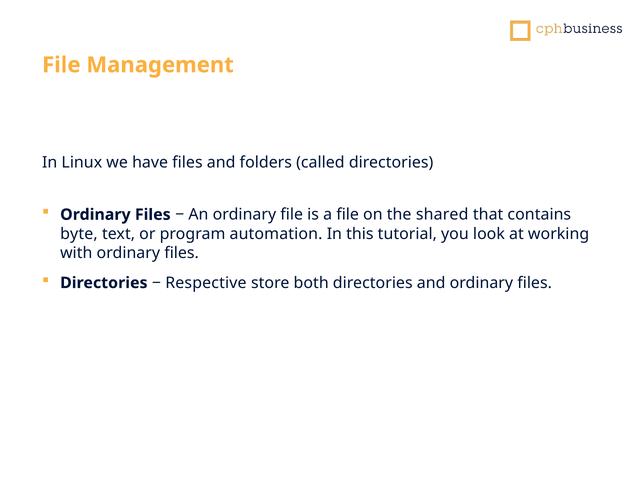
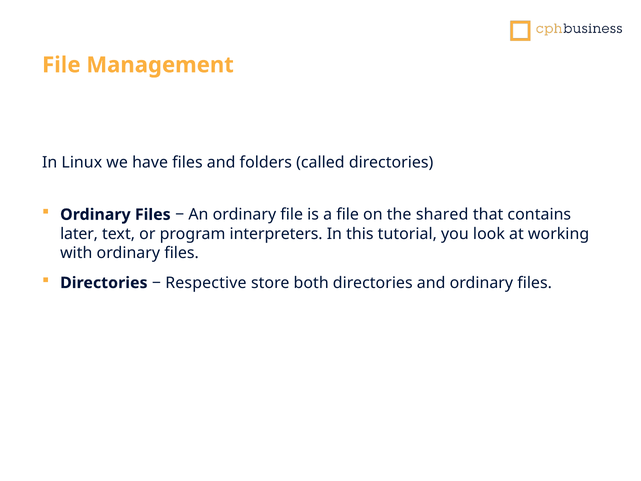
byte: byte -> later
automation: automation -> interpreters
